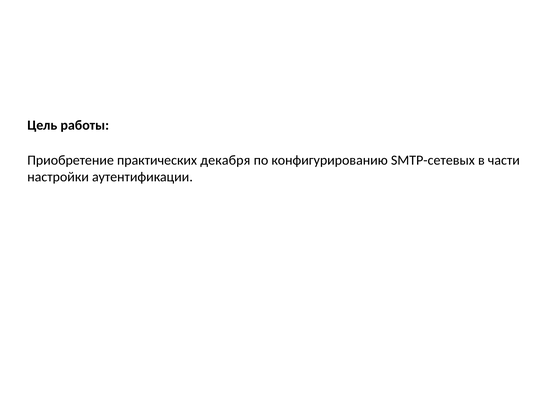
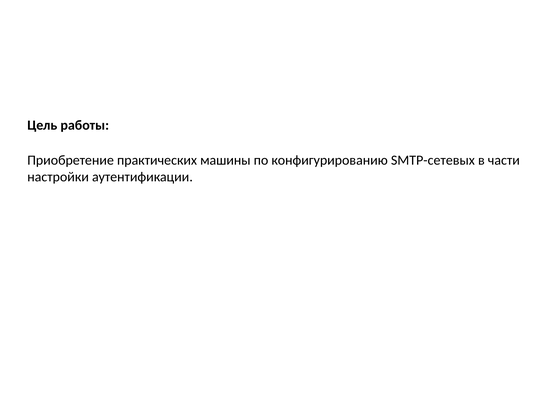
декабря: декабря -> машины
